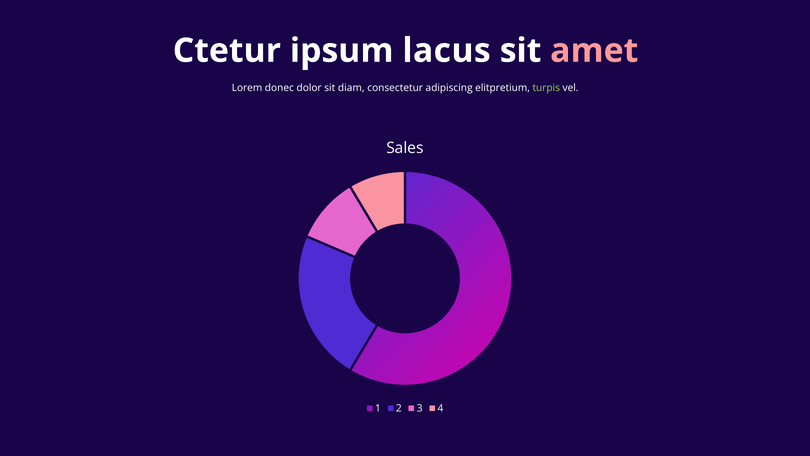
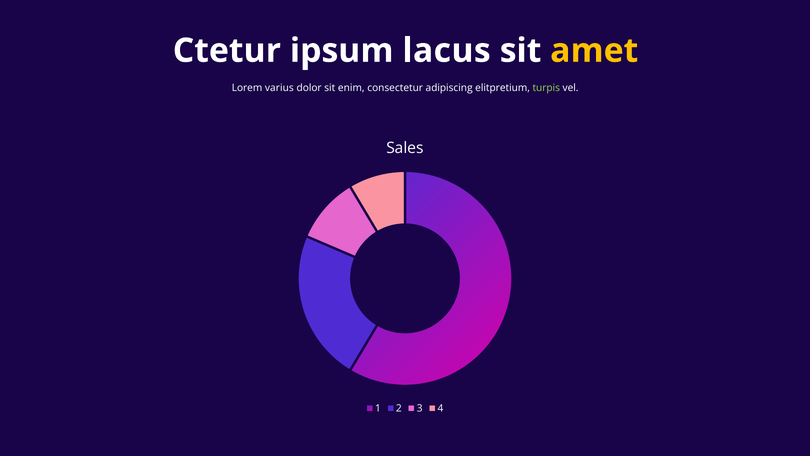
amet colour: pink -> yellow
donec: donec -> varius
diam: diam -> enim
